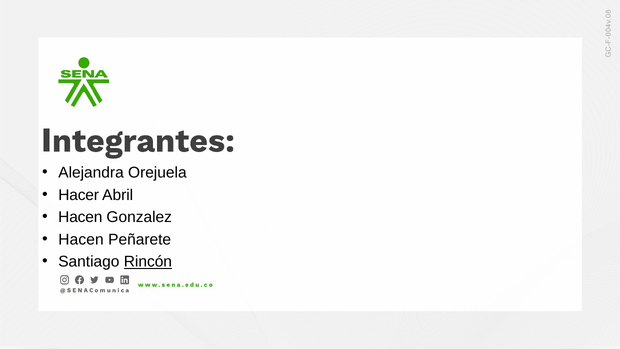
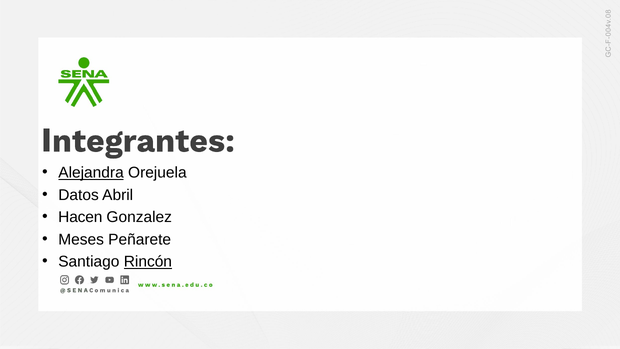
Alejandra underline: none -> present
Hacer: Hacer -> Datos
Hacen at (81, 239): Hacen -> Meses
